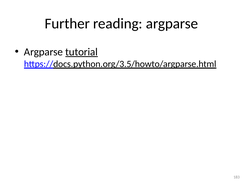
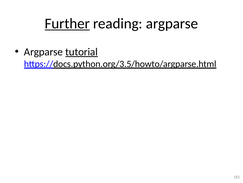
Further underline: none -> present
